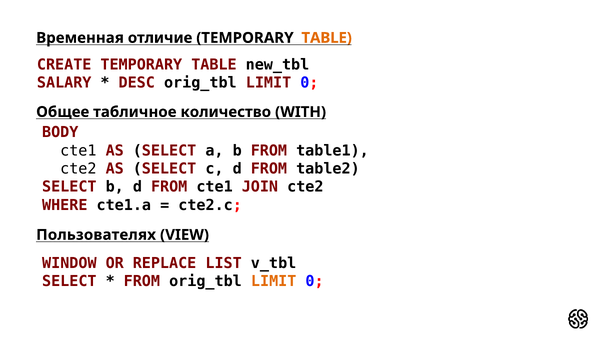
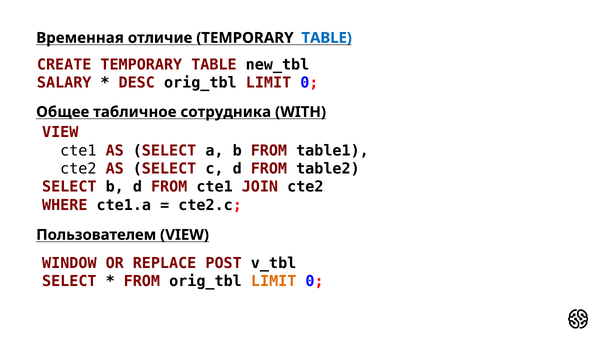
TABLE at (327, 38) colour: orange -> blue
количество: количество -> сотрудника
BODY at (60, 132): BODY -> VIEW
Пользователях: Пользователях -> Пользователем
LIST: LIST -> POST
